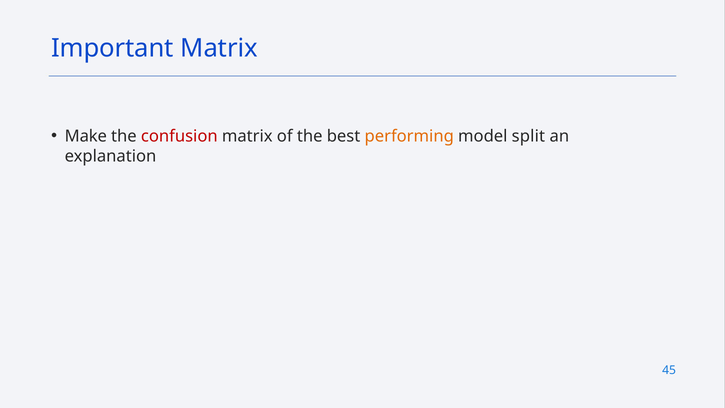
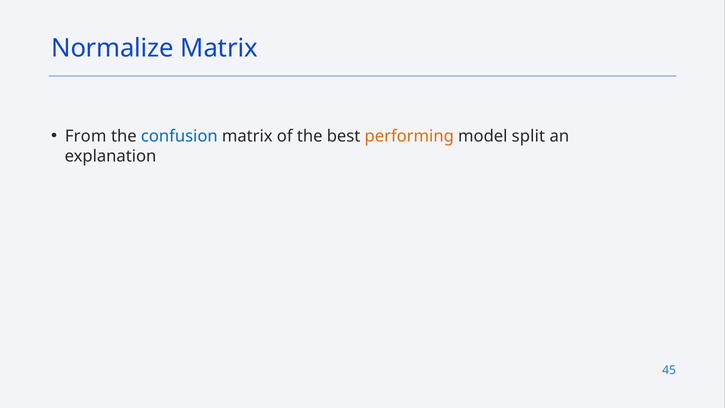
Important: Important -> Normalize
Make: Make -> From
confusion colour: red -> blue
